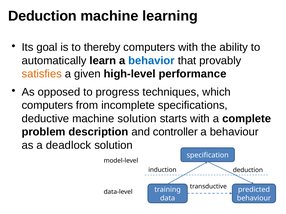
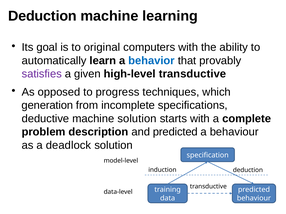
thereby: thereby -> original
satisfies colour: orange -> purple
high-level performance: performance -> transductive
computers at (47, 106): computers -> generation
and controller: controller -> predicted
